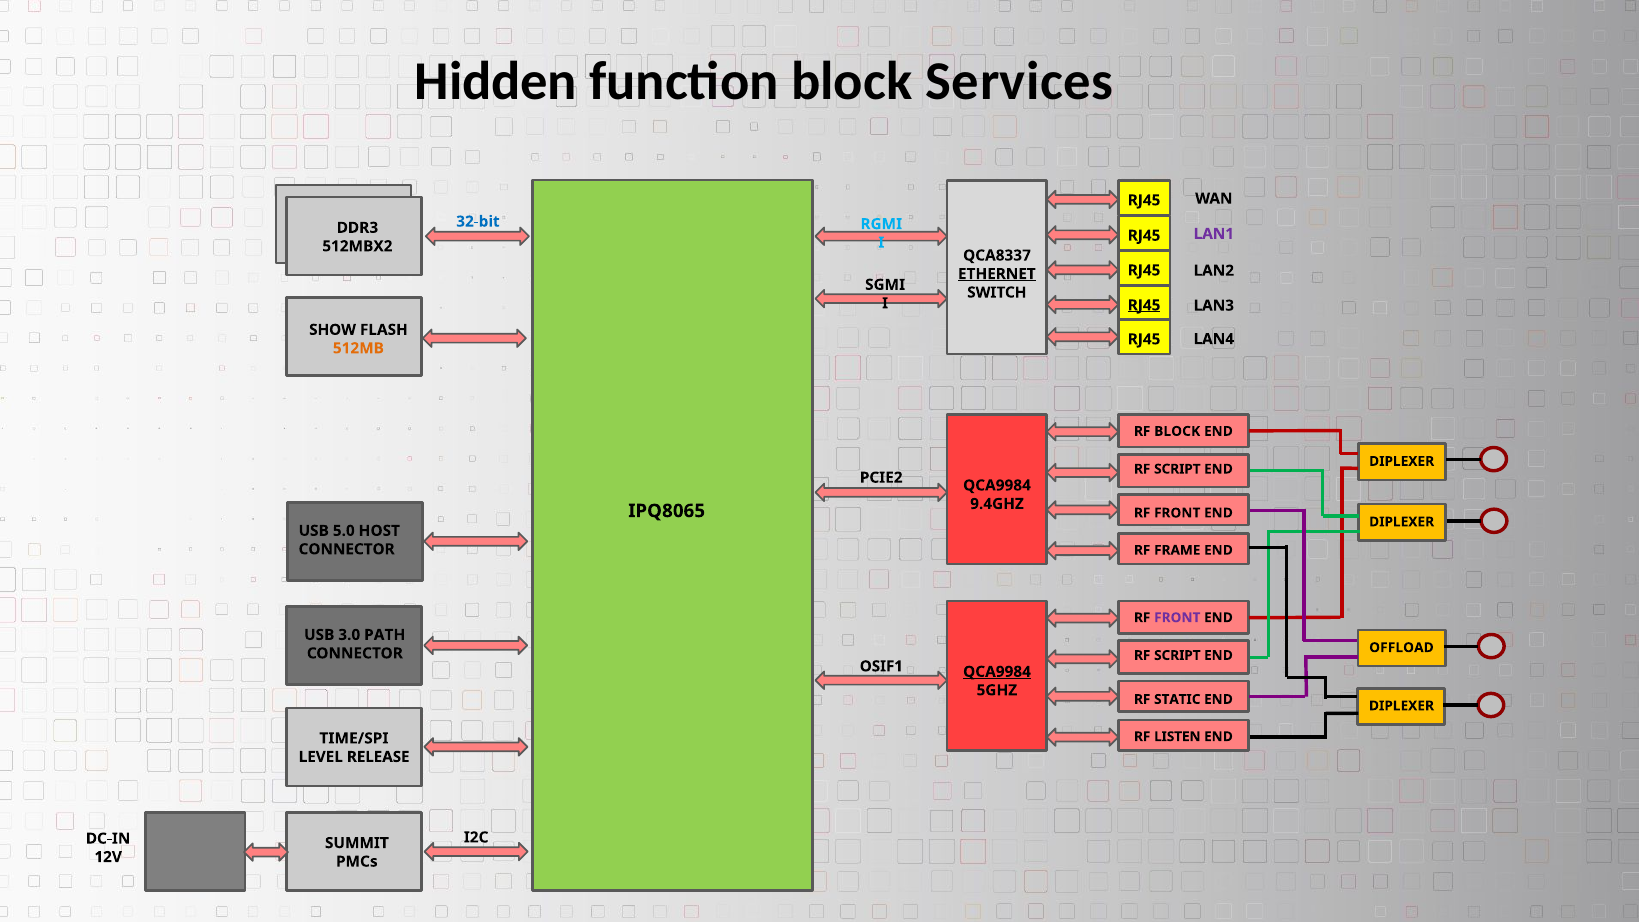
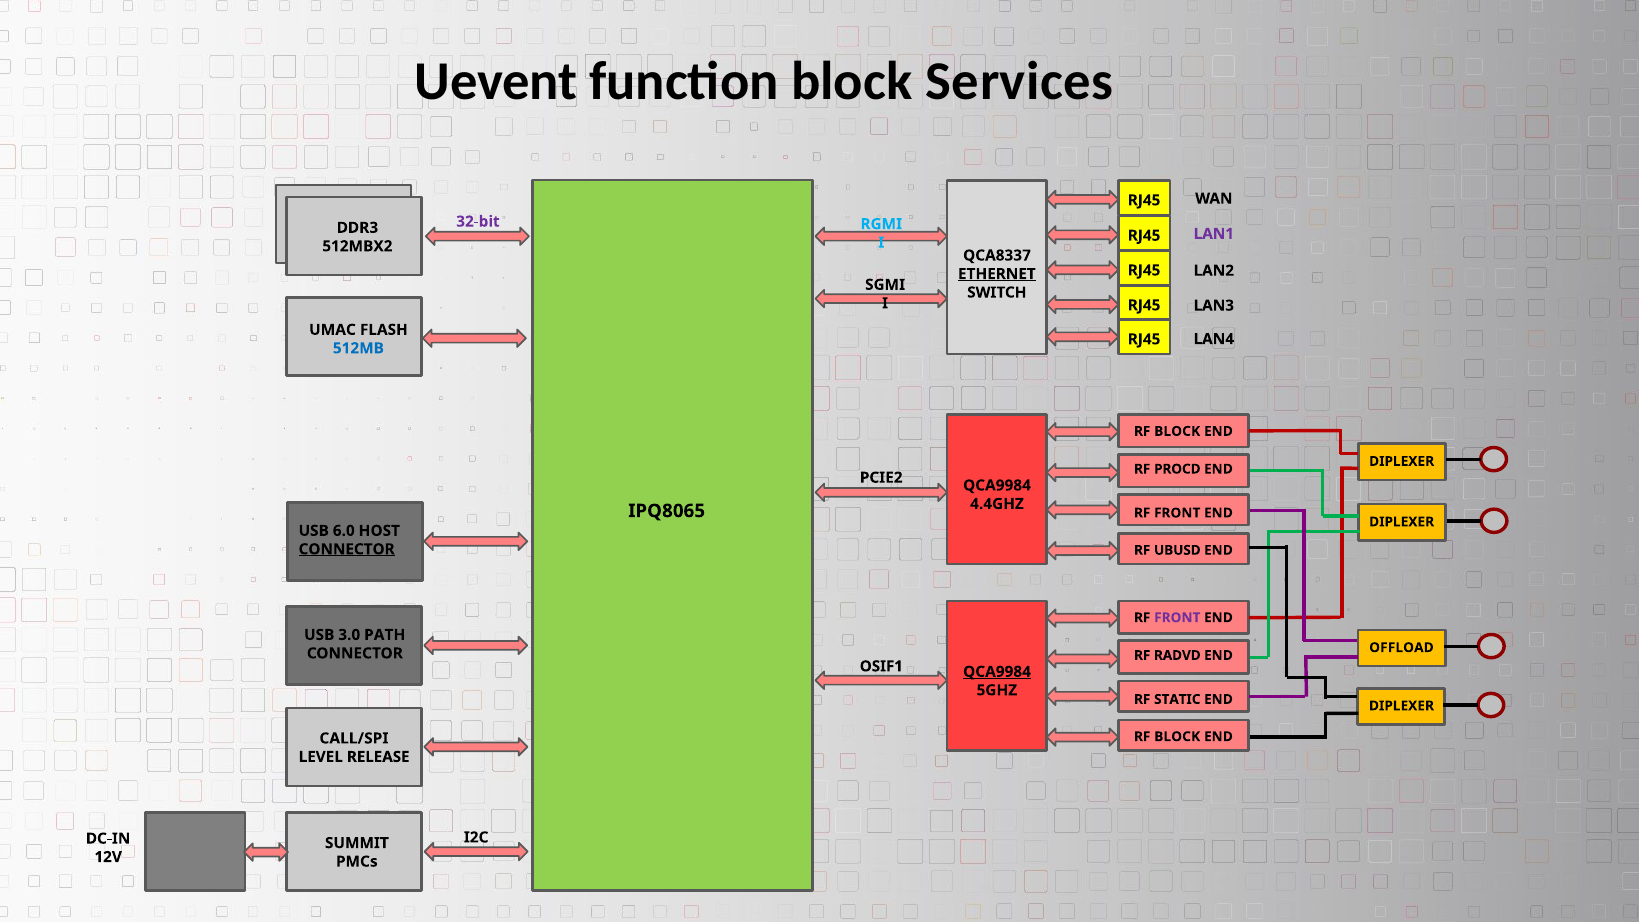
Hidden: Hidden -> Uevent
32-bit colour: blue -> purple
RJ45 at (1144, 305) underline: present -> none
SHOW: SHOW -> UMAC
512MB colour: orange -> blue
SCRIPT at (1177, 469): SCRIPT -> PROCD
9.4GHZ: 9.4GHZ -> 4.4GHZ
5.0: 5.0 -> 6.0
CONNECTOR at (347, 549) underline: none -> present
FRAME: FRAME -> UBUSD
SCRIPT at (1177, 655): SCRIPT -> RADVD
LISTEN at (1177, 737): LISTEN -> BLOCK
TIME/SPI: TIME/SPI -> CALL/SPI
